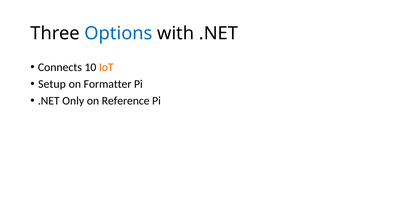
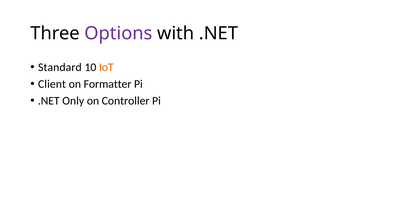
Options colour: blue -> purple
Connects: Connects -> Standard
Setup: Setup -> Client
Reference: Reference -> Controller
